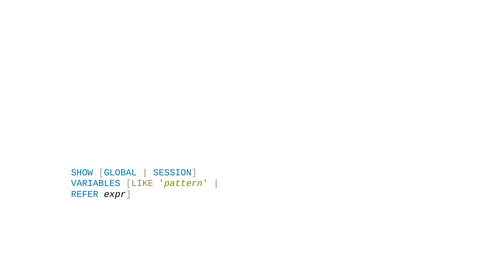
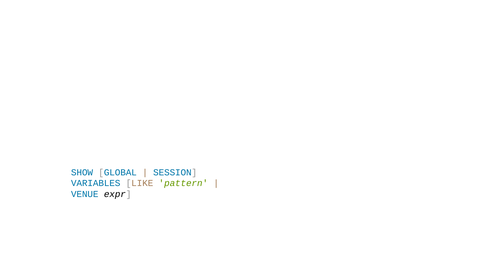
REFER: REFER -> VENUE
